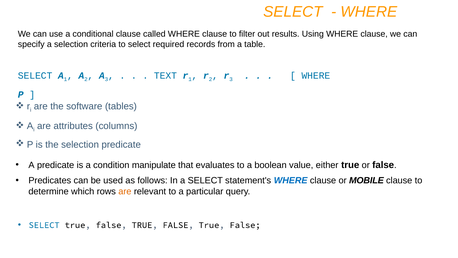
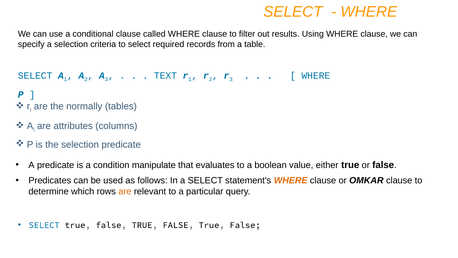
software: software -> normally
WHERE at (291, 180) colour: blue -> orange
MOBILE: MOBILE -> OMKAR
